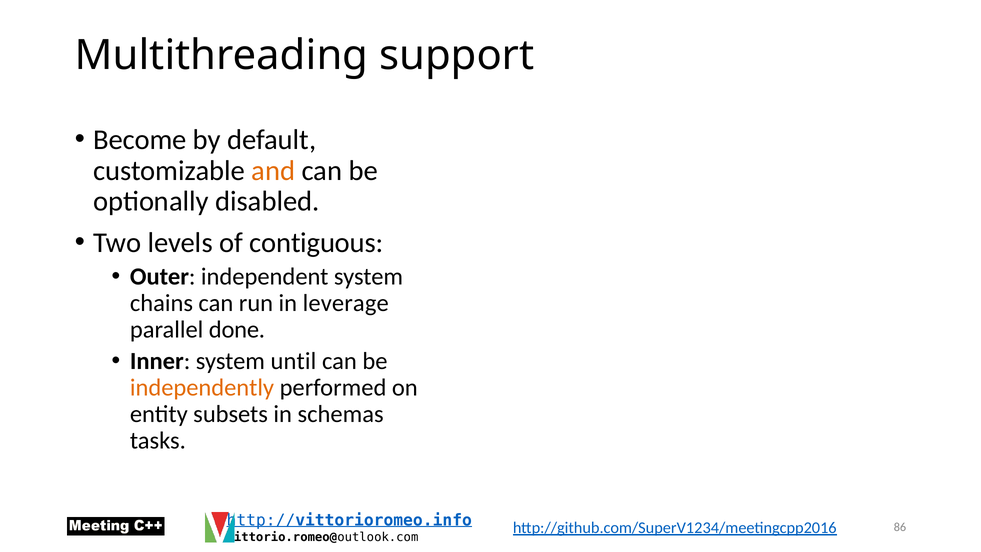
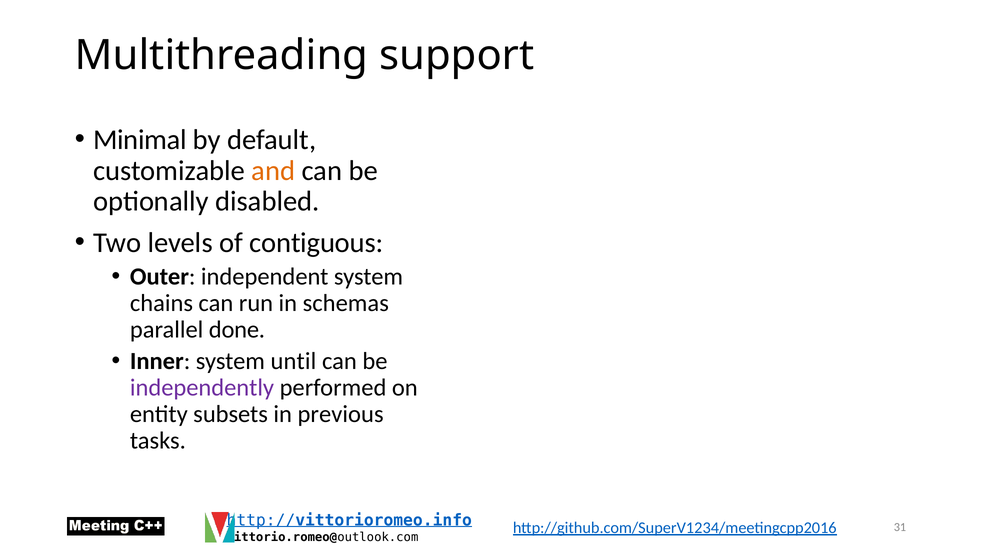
Become: Become -> Minimal
leverage: leverage -> schemas
independently colour: orange -> purple
schemas: schemas -> previous
86: 86 -> 31
